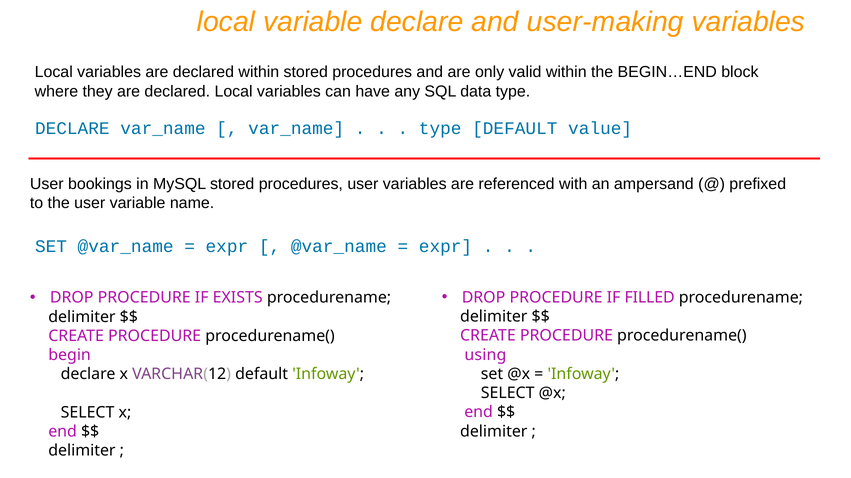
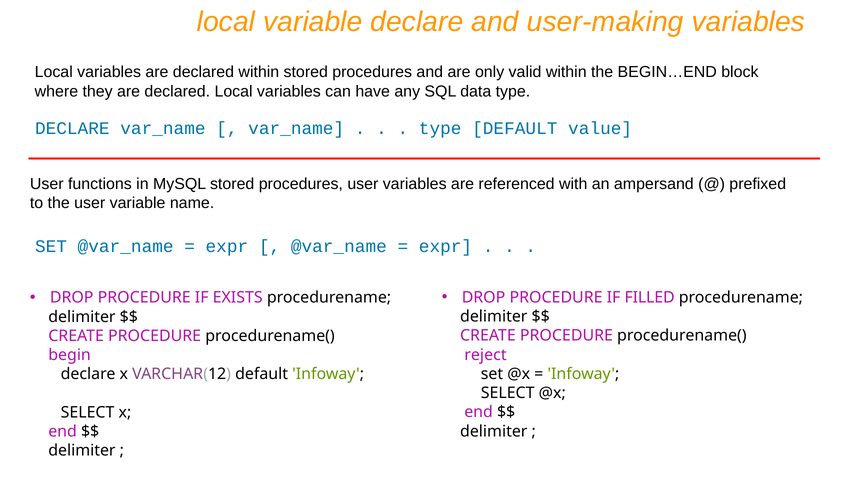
bookings: bookings -> functions
using: using -> reject
